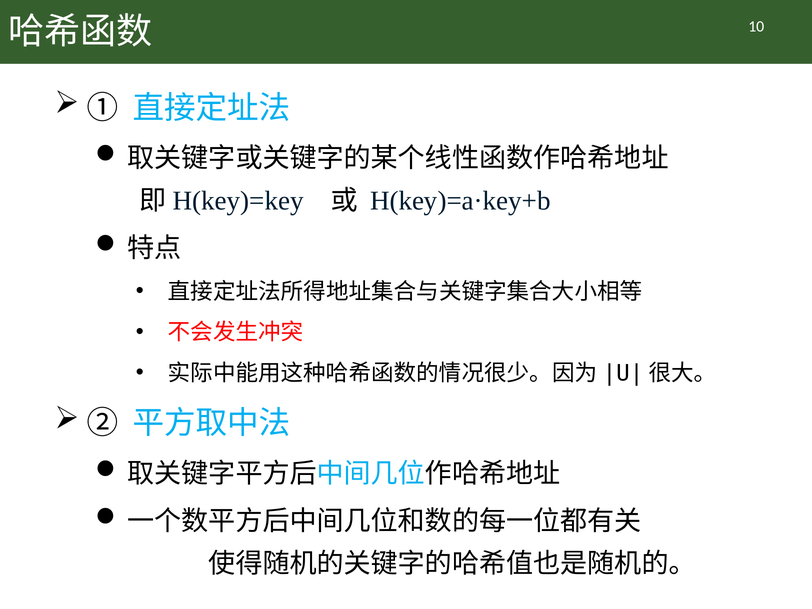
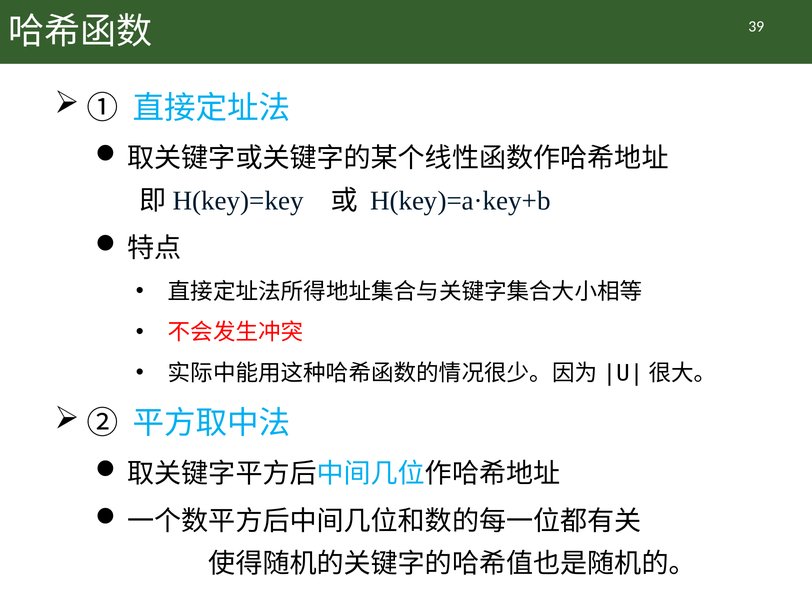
10: 10 -> 39
